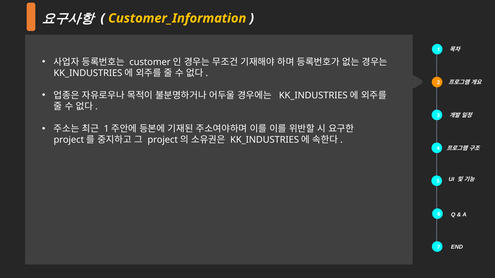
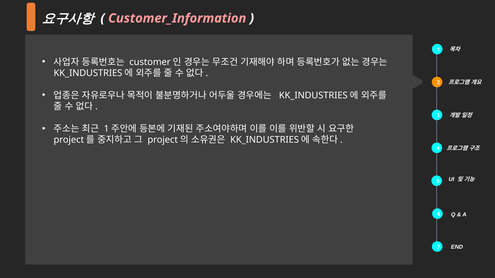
Customer_Information colour: yellow -> pink
